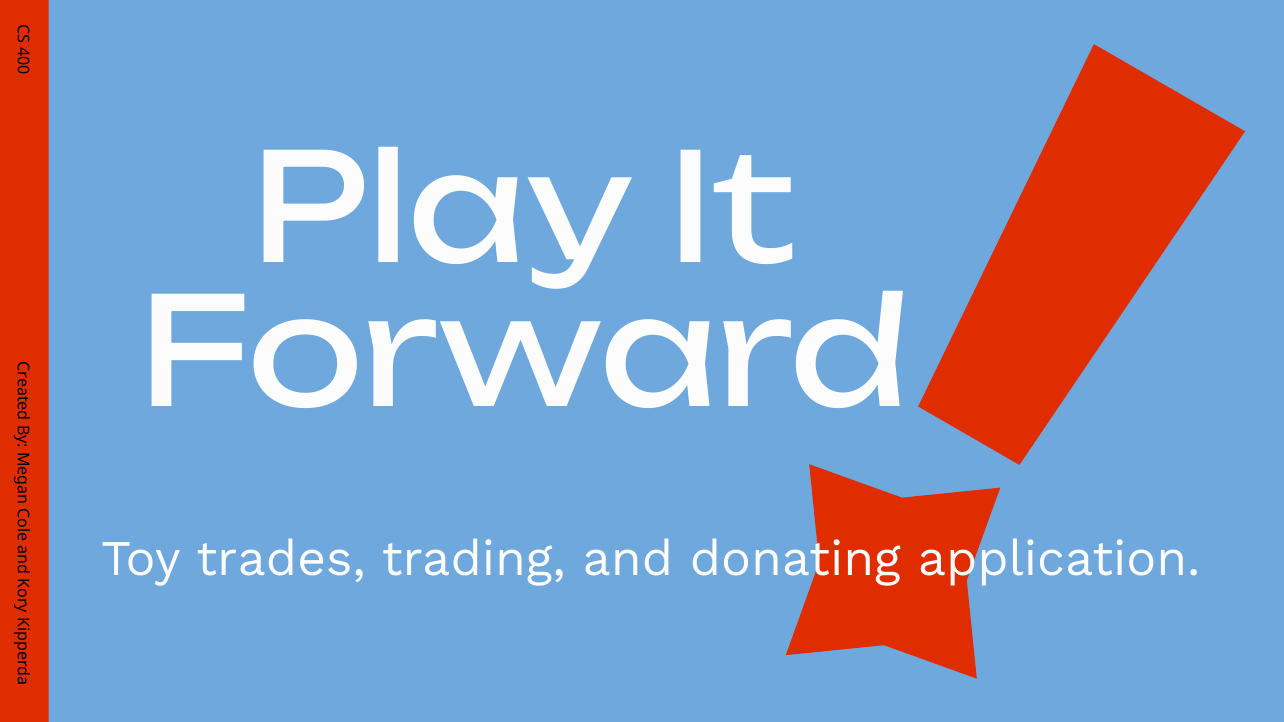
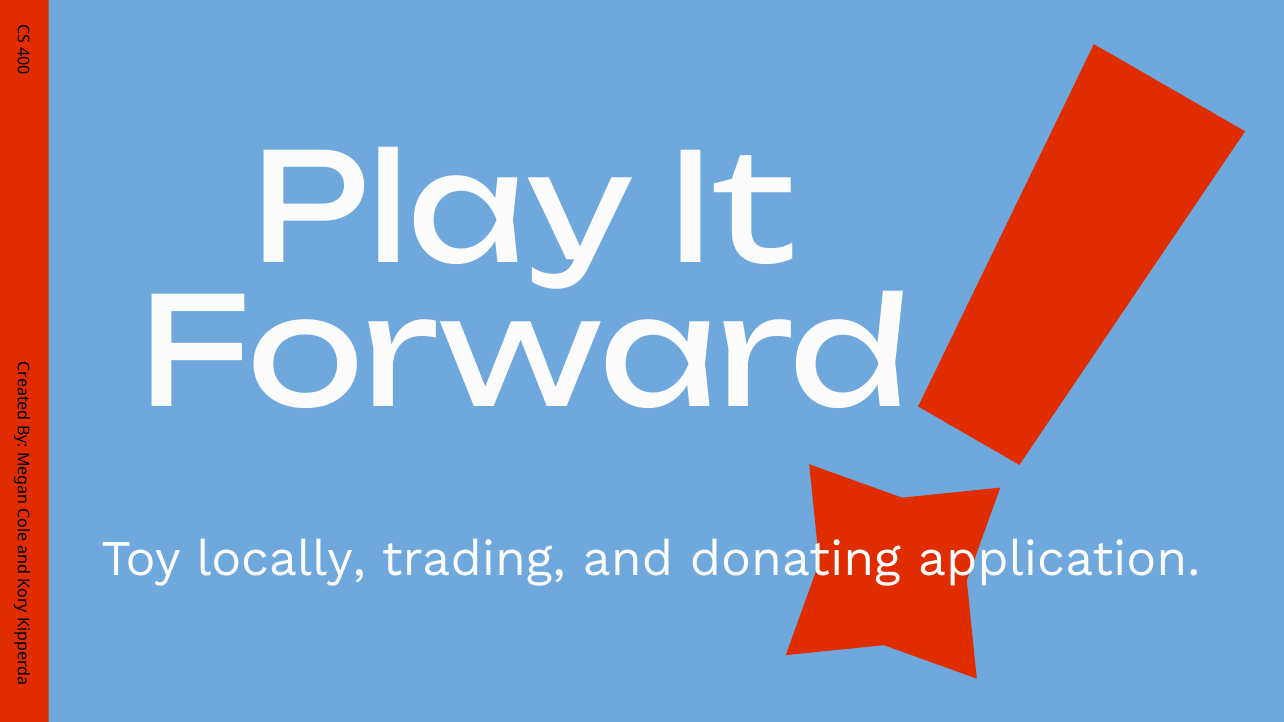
trades: trades -> locally
